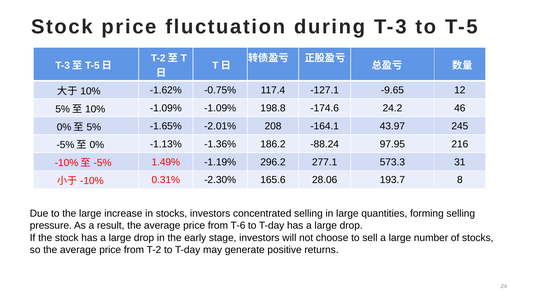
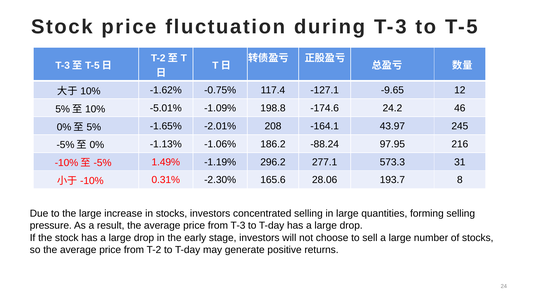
-1.09% at (166, 108): -1.09% -> -5.01%
-1.36%: -1.36% -> -1.06%
from T-6: T-6 -> T-3
